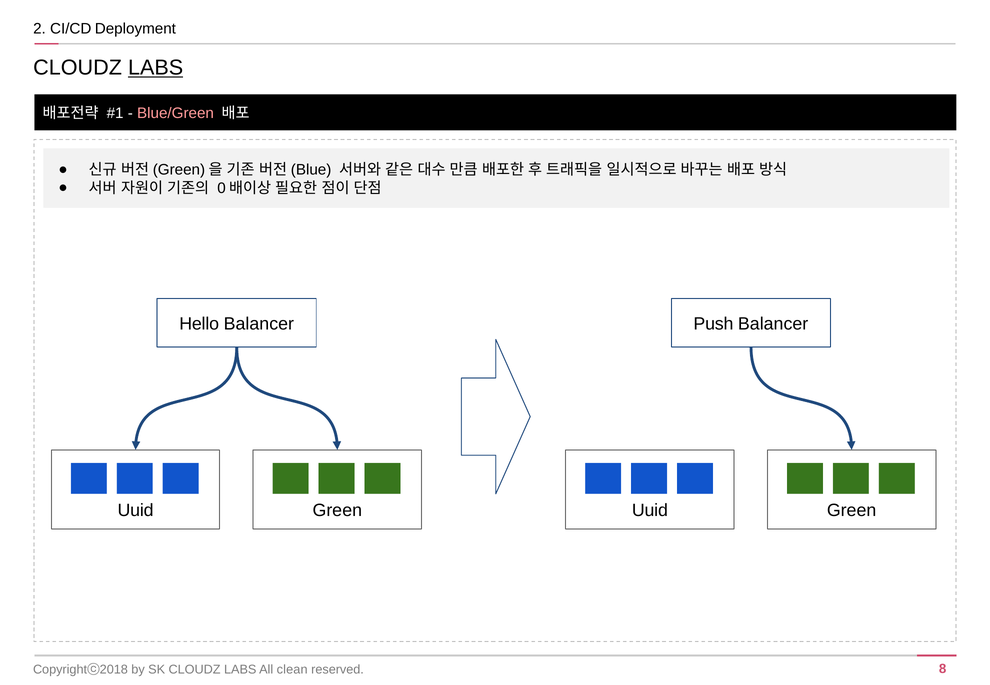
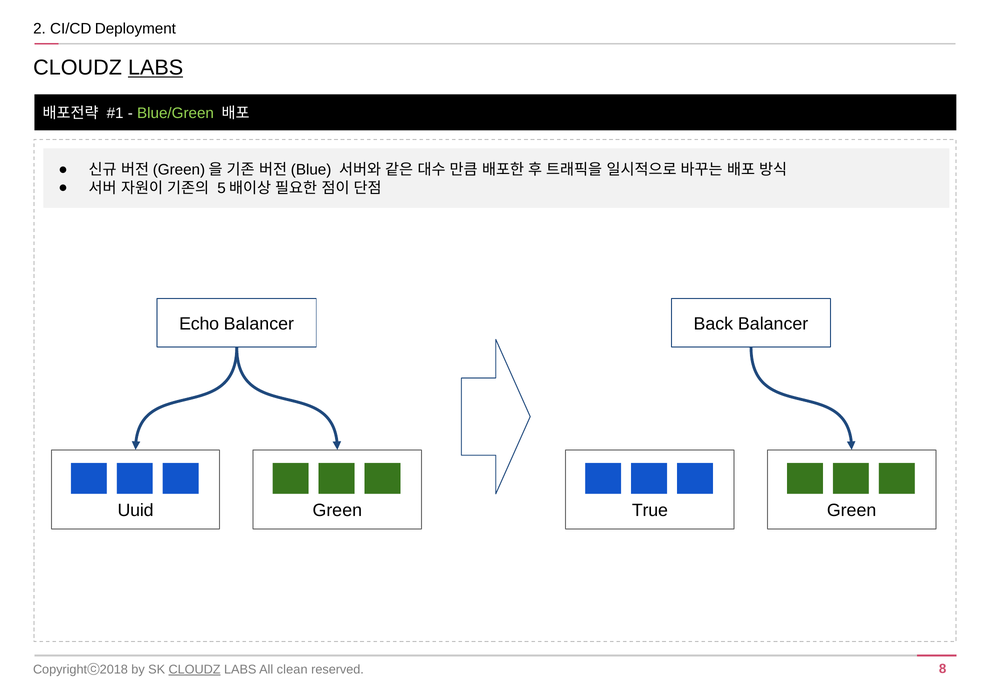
Blue/Green colour: pink -> light green
0: 0 -> 5
Hello: Hello -> Echo
Push: Push -> Back
Uuid at (650, 511): Uuid -> True
CLOUDZ at (195, 670) underline: none -> present
